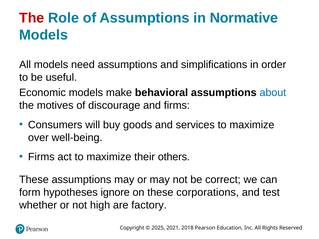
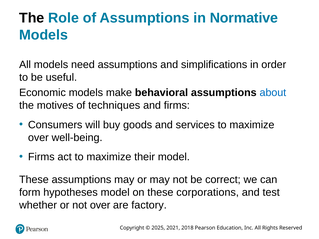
The at (32, 18) colour: red -> black
discourage: discourage -> techniques
their others: others -> model
hypotheses ignore: ignore -> model
not high: high -> over
